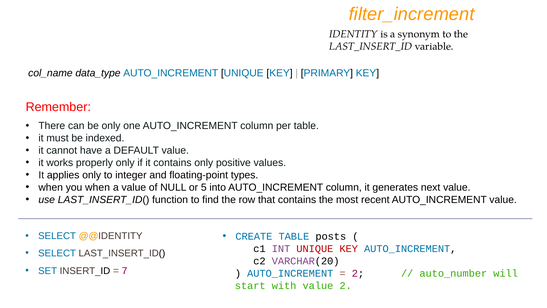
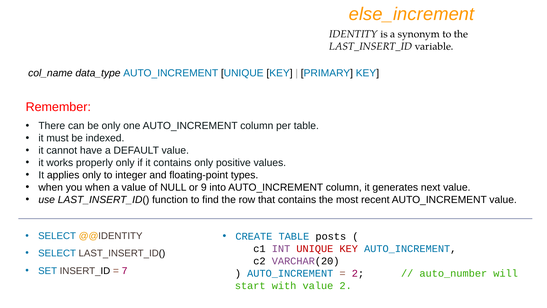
filter_increment: filter_increment -> else_increment
5: 5 -> 9
